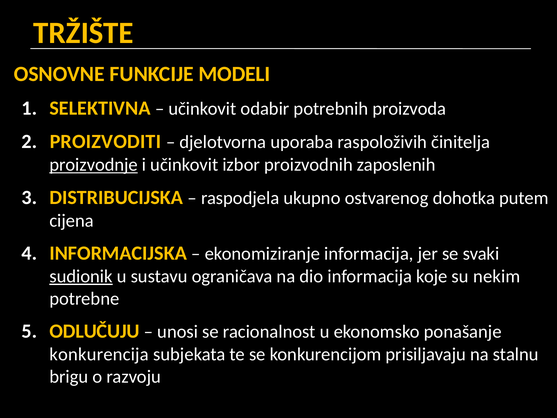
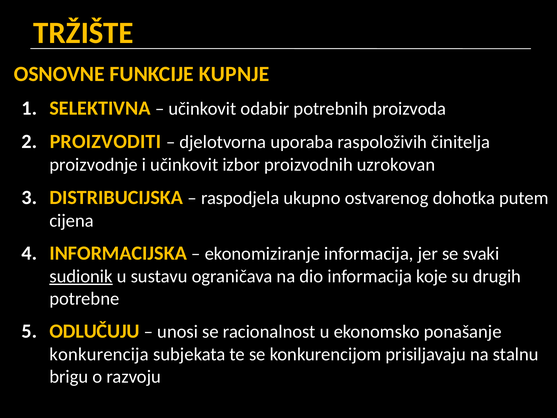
MODELI: MODELI -> KUPNJE
proizvodnje underline: present -> none
zaposlenih: zaposlenih -> uzrokovan
nekim: nekim -> drugih
